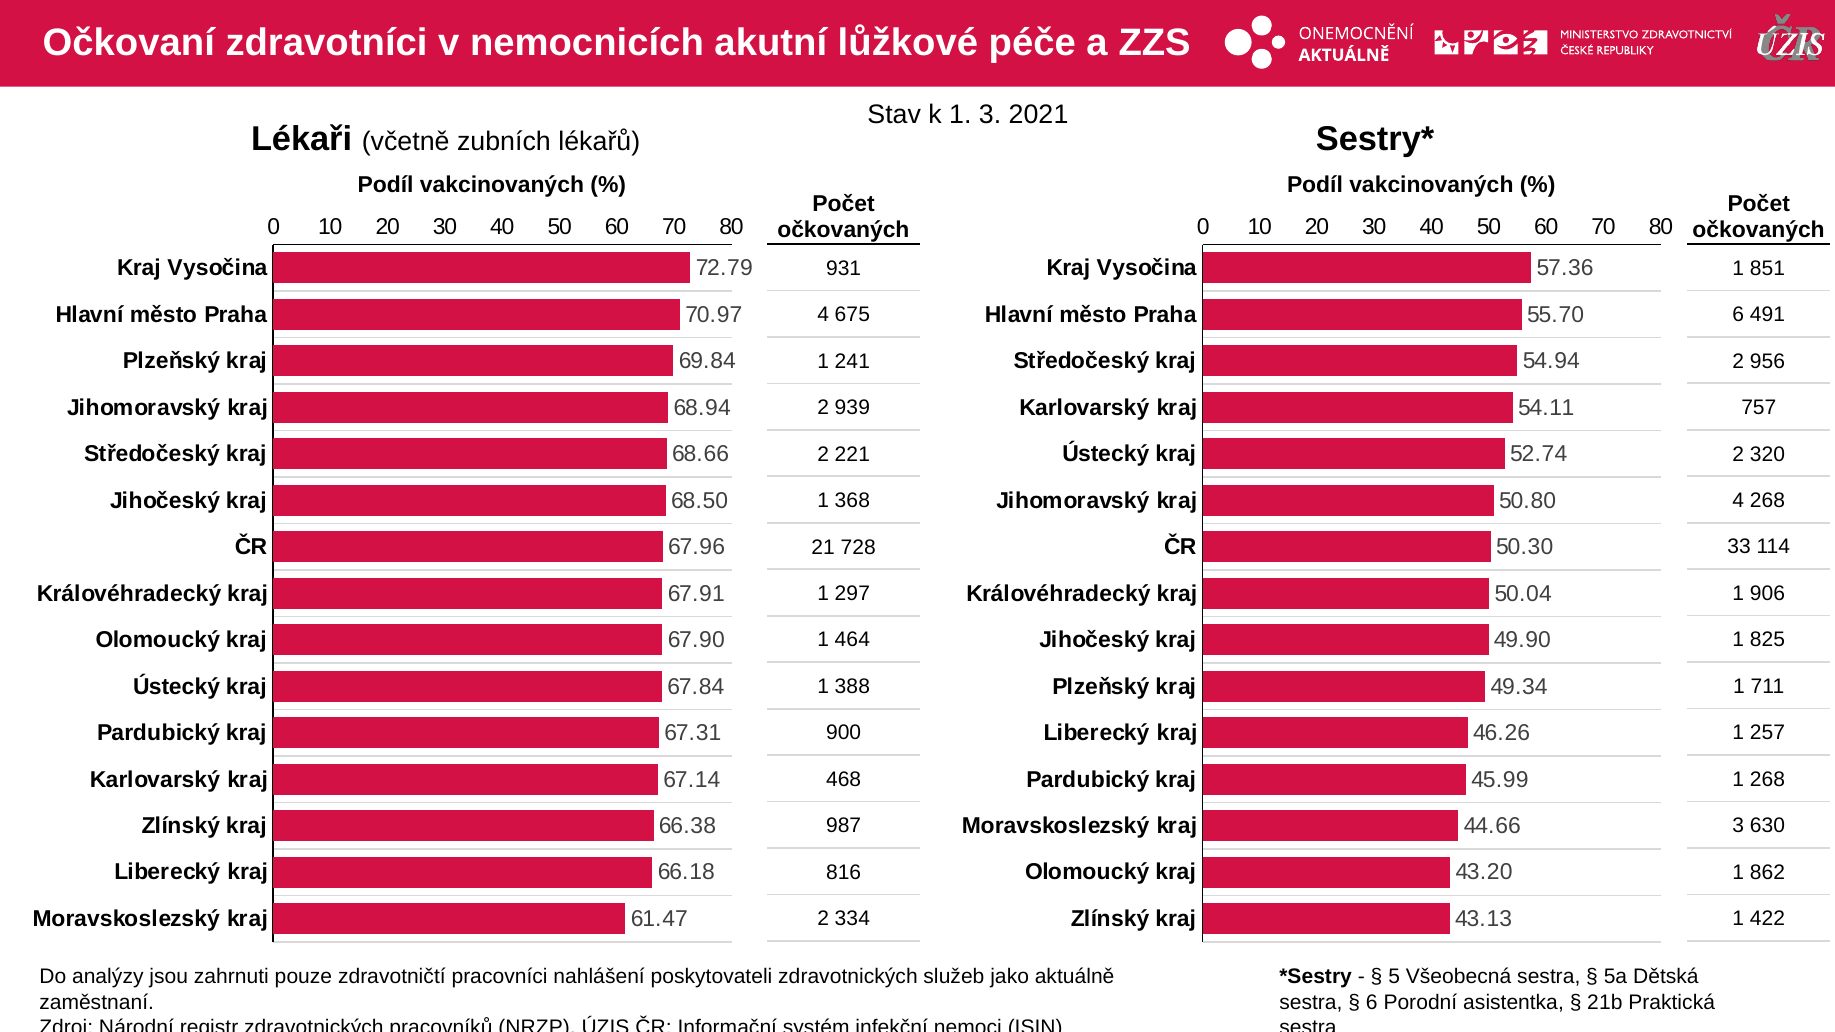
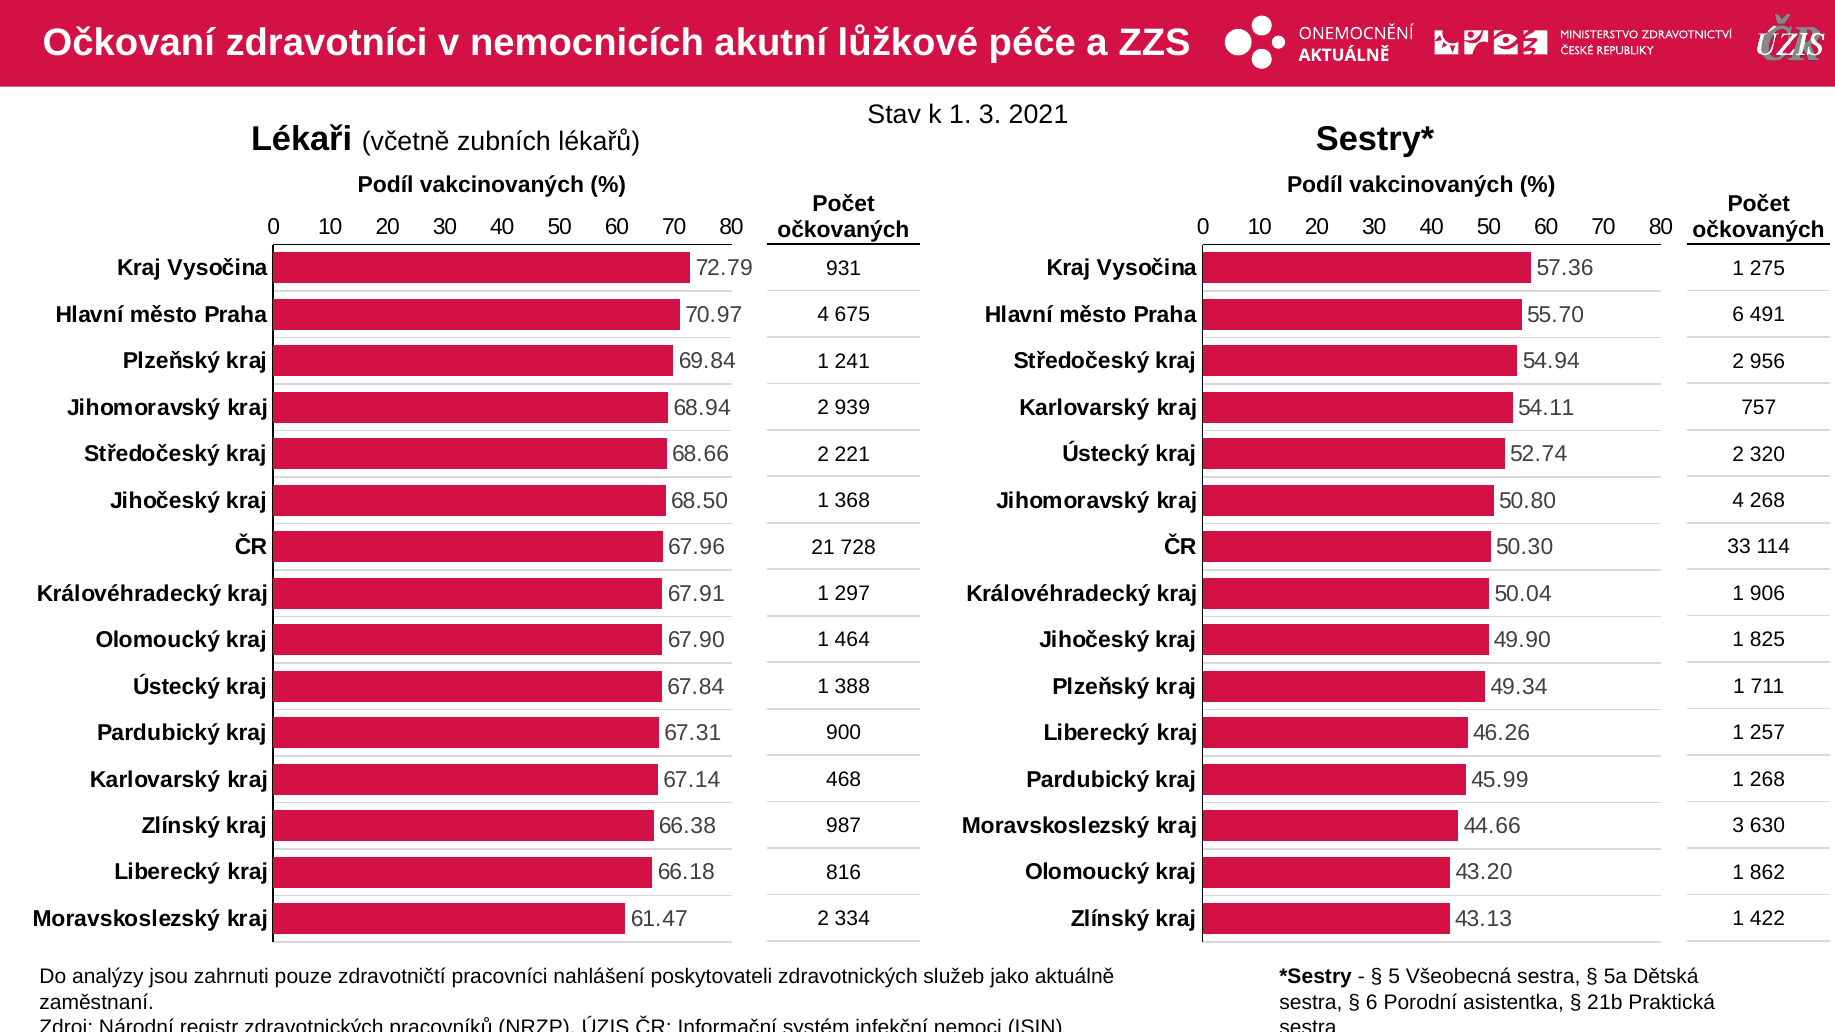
851: 851 -> 275
